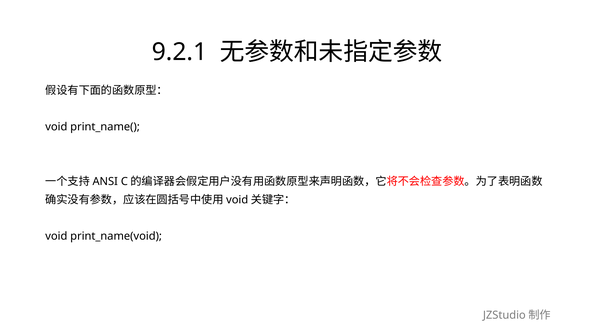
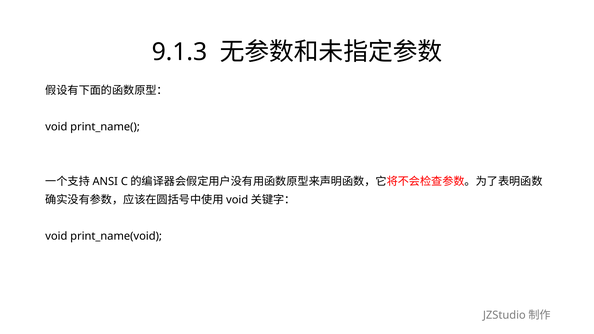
9.2.1: 9.2.1 -> 9.1.3
